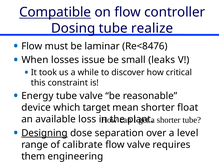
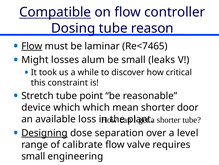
realize: realize -> reason
Flow at (32, 46) underline: none -> present
Re<8476: Re<8476 -> Re<7465
When: When -> Might
issue: issue -> alum
Energy: Energy -> Stretch
tube valve: valve -> point
which target: target -> which
float: float -> door
them at (33, 156): them -> small
